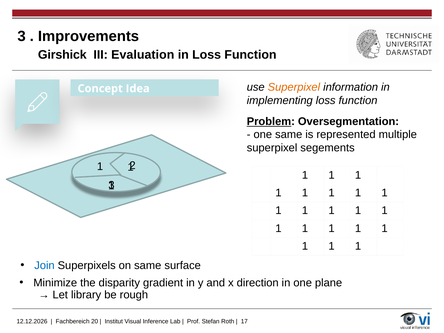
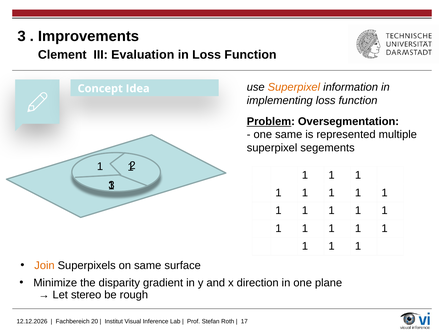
Girshick: Girshick -> Clement
Join colour: blue -> orange
library: library -> stereo
